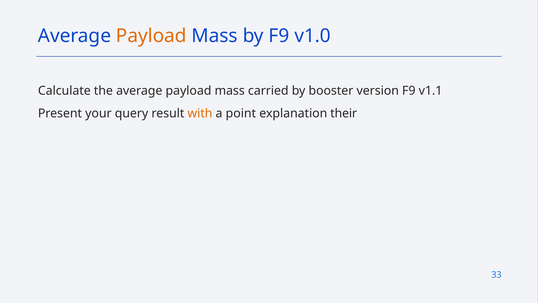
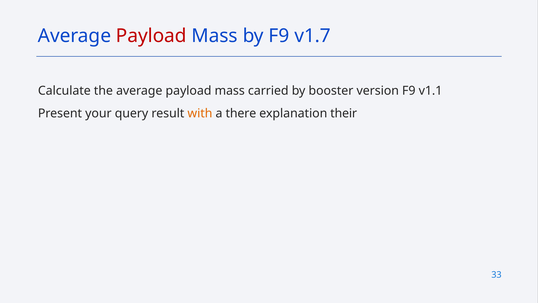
Payload at (151, 36) colour: orange -> red
v1.0: v1.0 -> v1.7
point: point -> there
